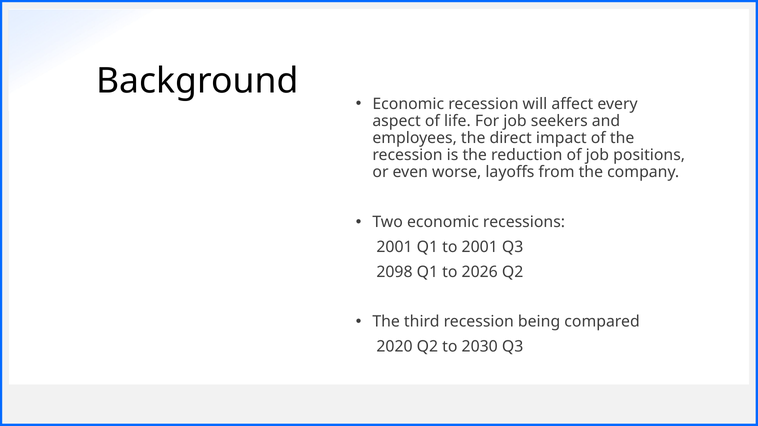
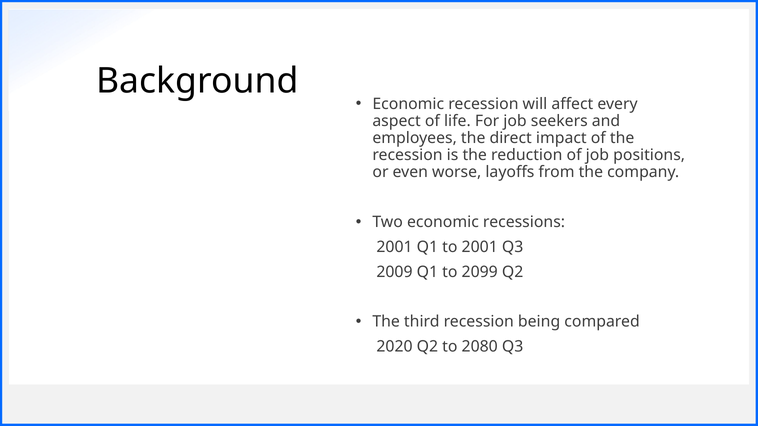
2098: 2098 -> 2009
2026: 2026 -> 2099
2030: 2030 -> 2080
